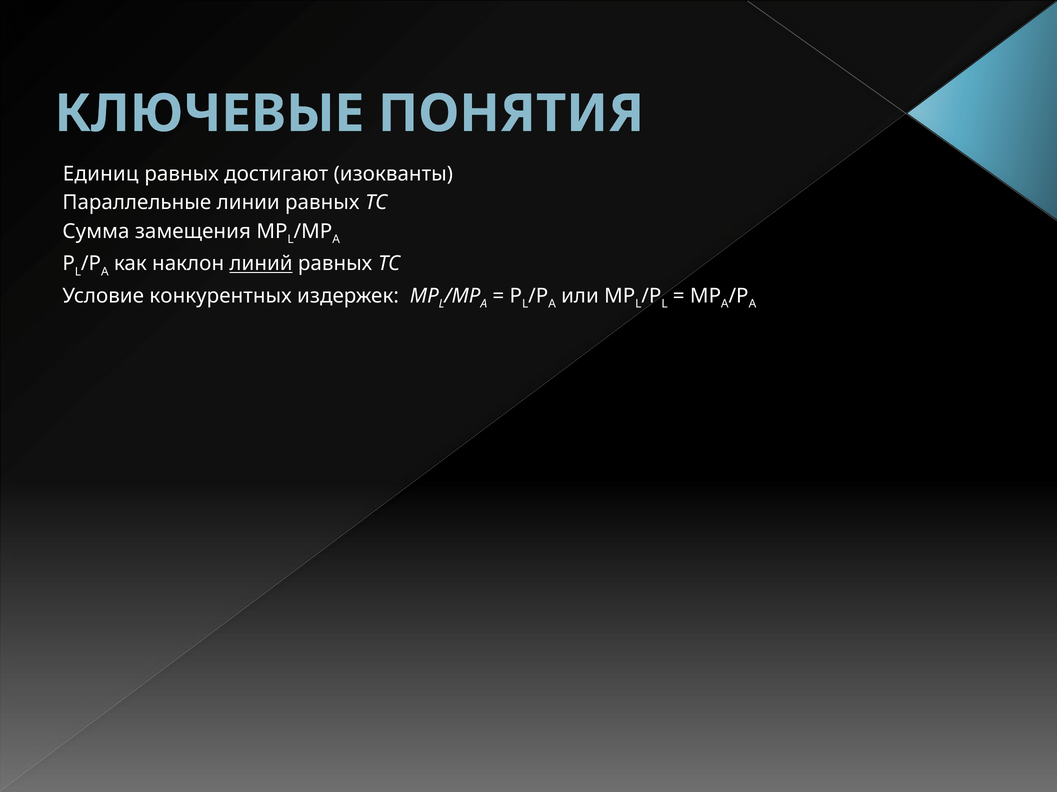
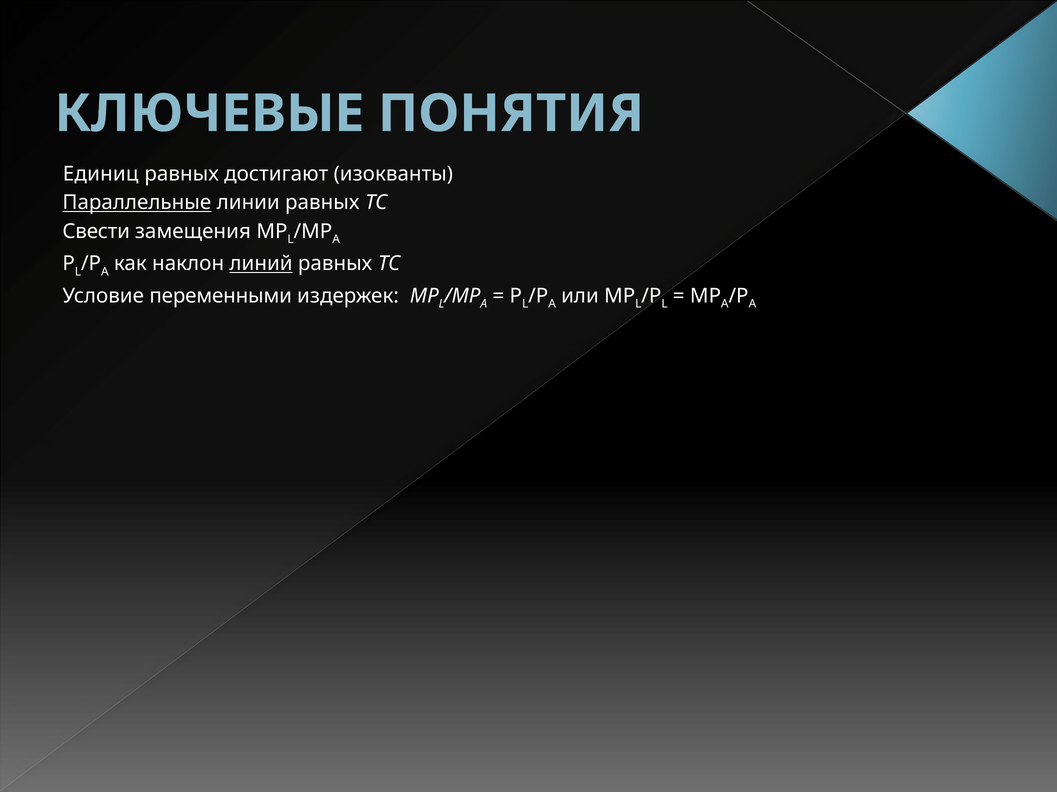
Параллельные underline: none -> present
Сумма: Сумма -> Свести
конкурентных: конкурентных -> переменными
